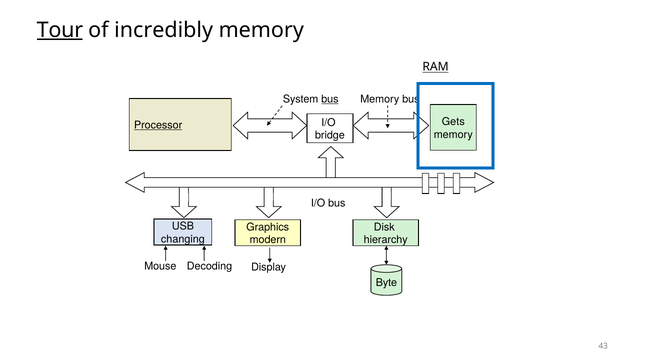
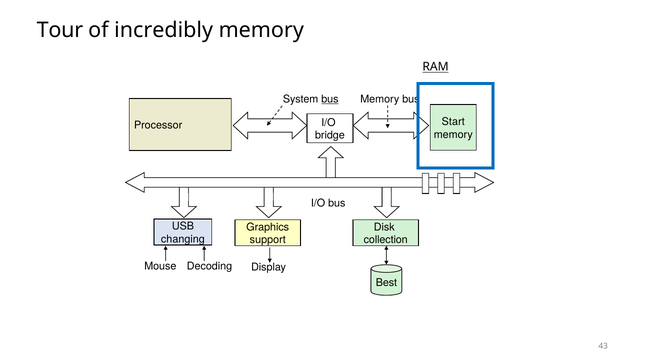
Tour underline: present -> none
Gets: Gets -> Start
Processor underline: present -> none
modern: modern -> support
hierarchy: hierarchy -> collection
Byte: Byte -> Best
